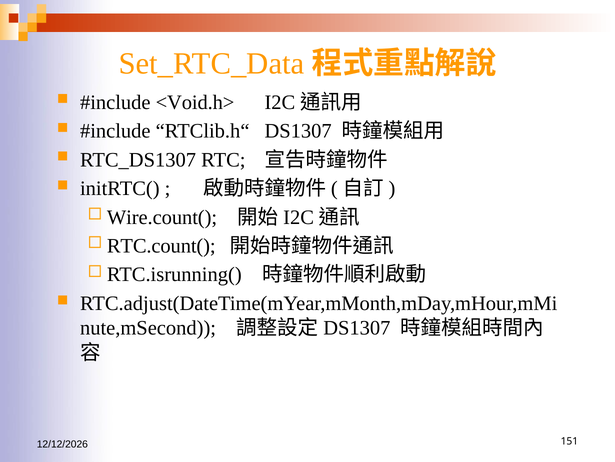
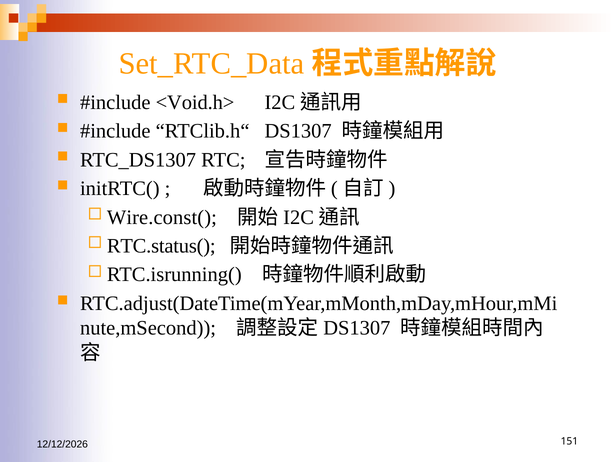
Wire.count(: Wire.count( -> Wire.const(
RTC.count(: RTC.count( -> RTC.status(
